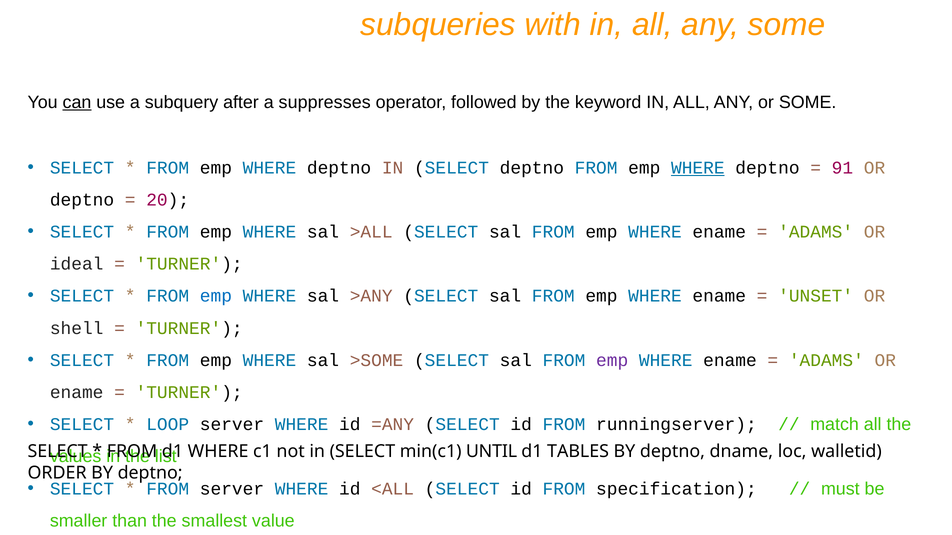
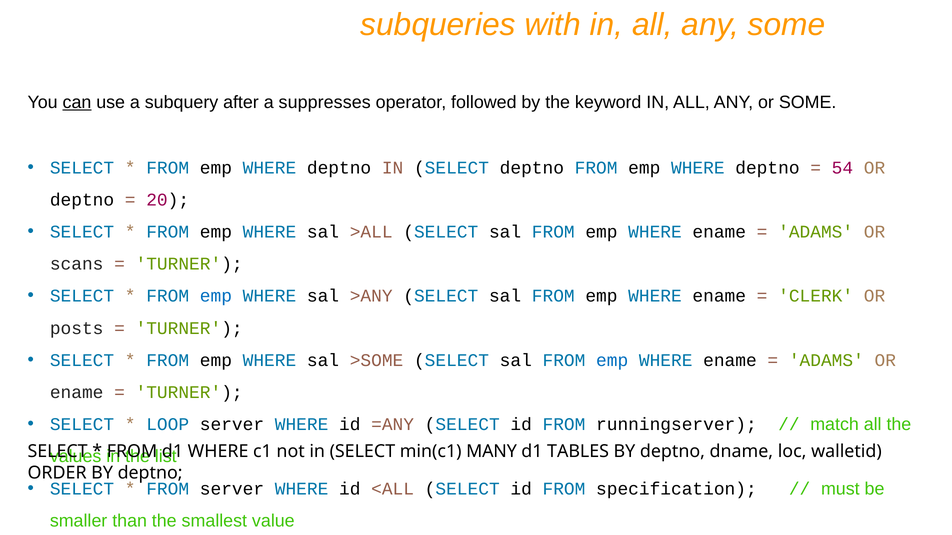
WHERE at (698, 168) underline: present -> none
91: 91 -> 54
ideal: ideal -> scans
UNSET: UNSET -> CLERK
shell: shell -> posts
emp at (612, 361) colour: purple -> blue
UNTIL: UNTIL -> MANY
